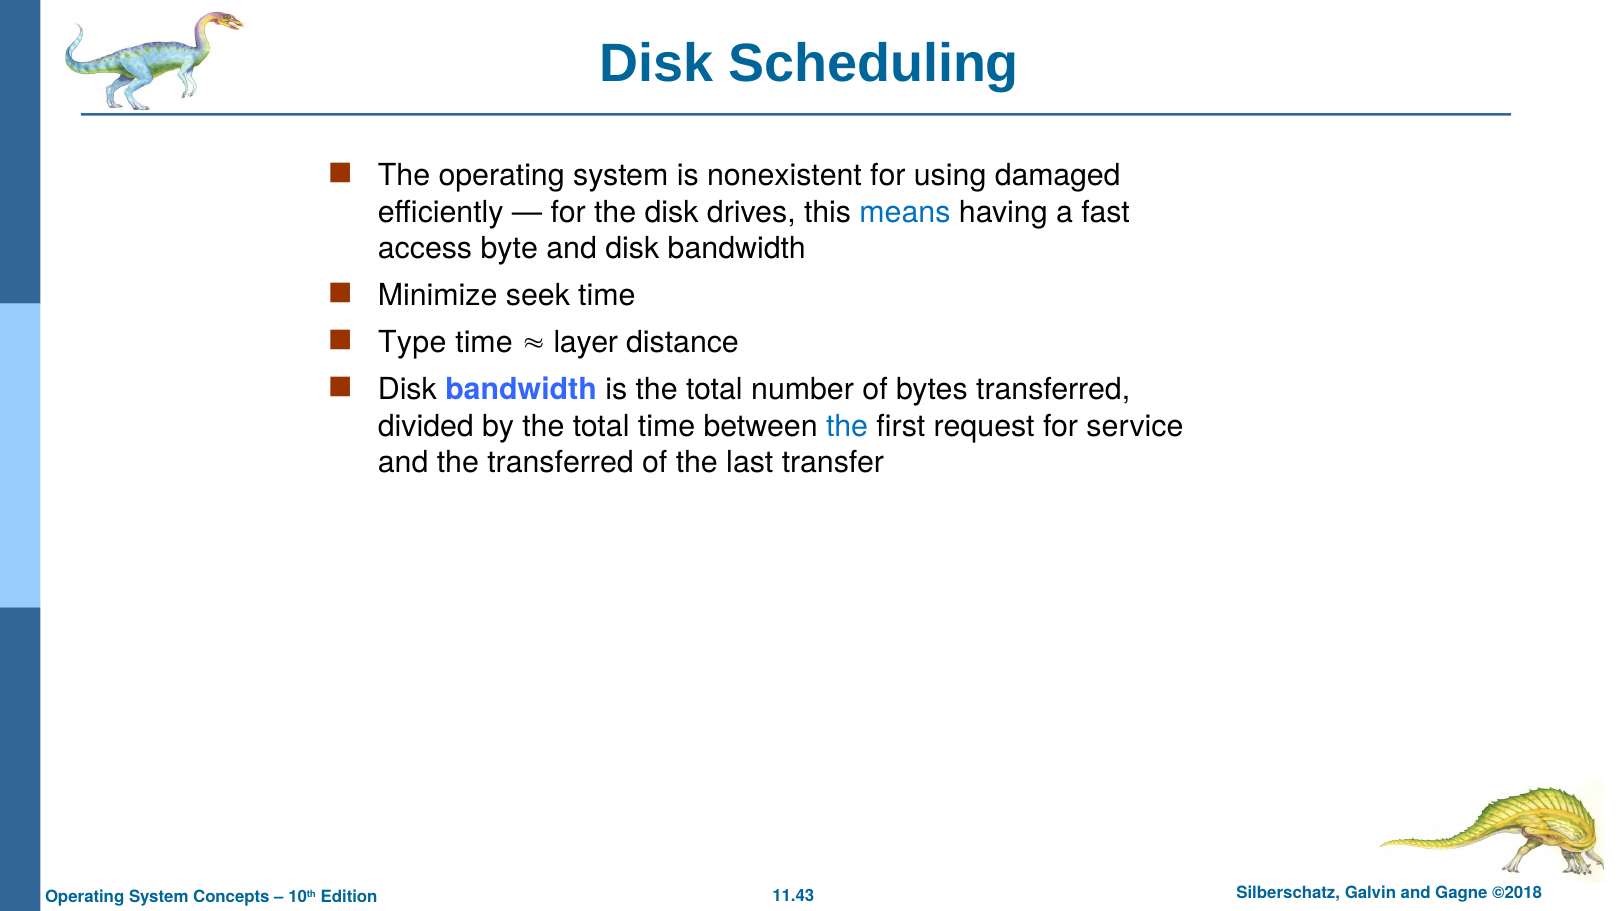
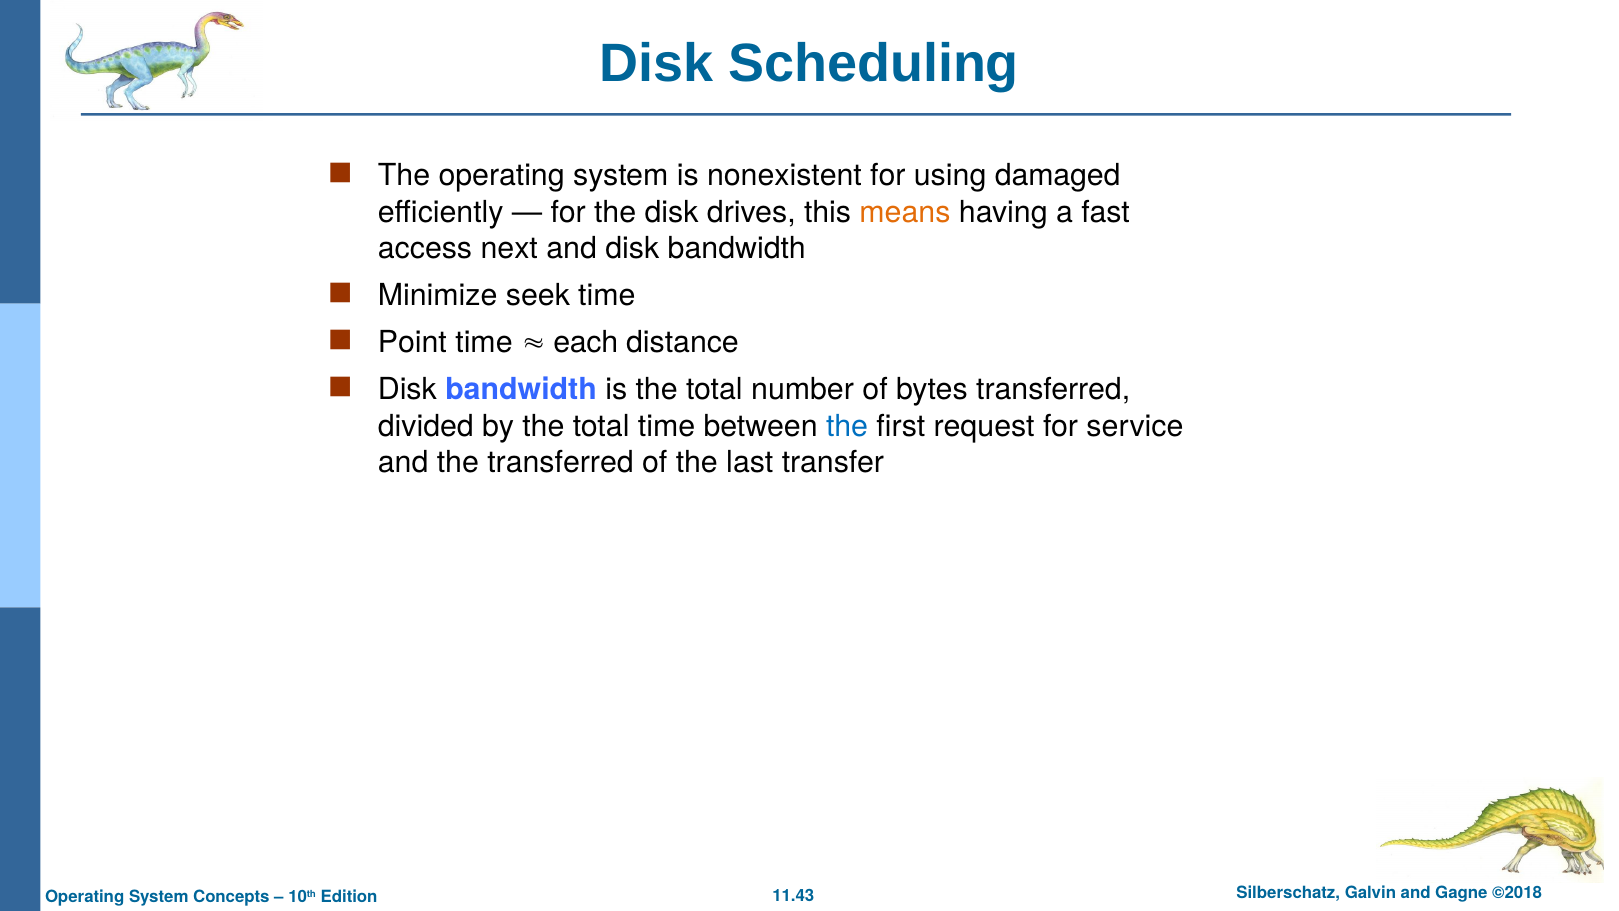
means colour: blue -> orange
byte: byte -> next
Type: Type -> Point
layer: layer -> each
